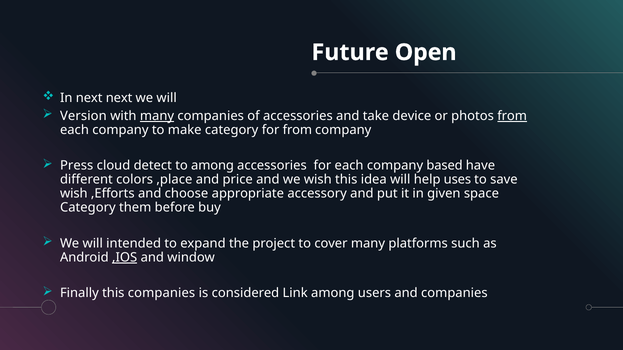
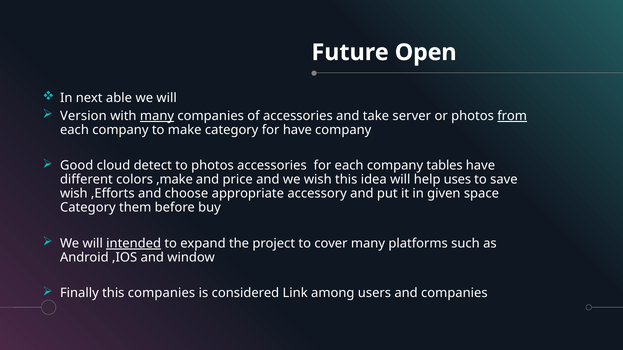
next next: next -> able
device: device -> server
for from: from -> have
Press: Press -> Good
to among: among -> photos
based: based -> tables
,place: ,place -> ,make
intended underline: none -> present
,IOS underline: present -> none
